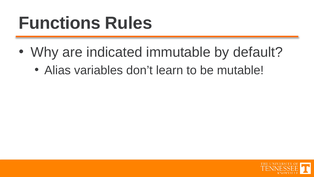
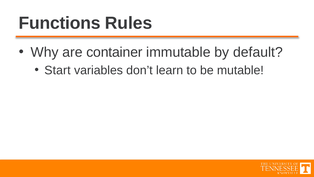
indicated: indicated -> container
Alias: Alias -> Start
